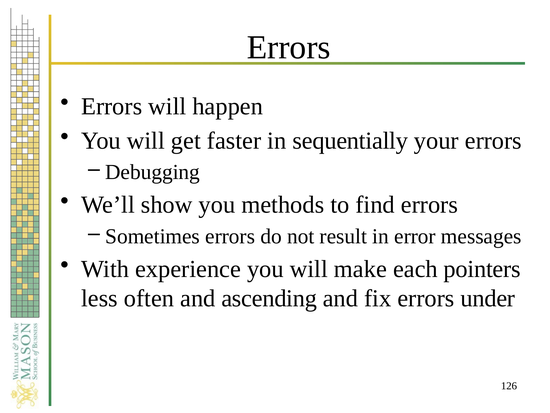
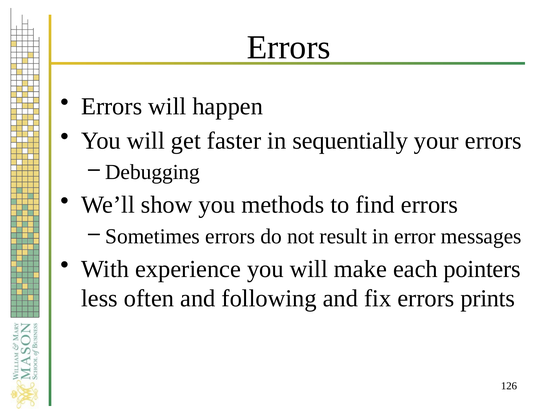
ascending: ascending -> following
under: under -> prints
